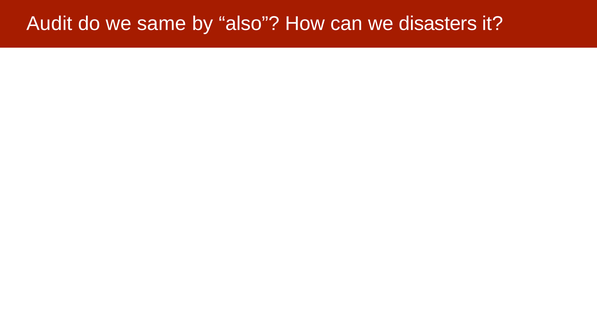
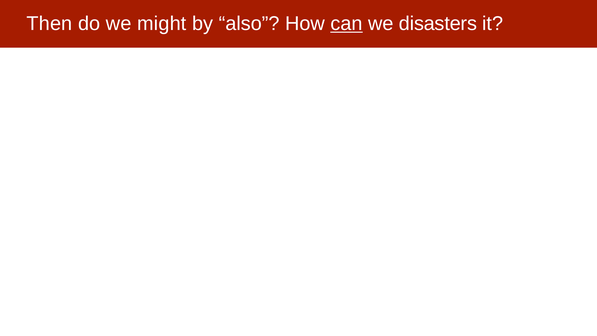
Audit: Audit -> Then
same: same -> might
can underline: none -> present
